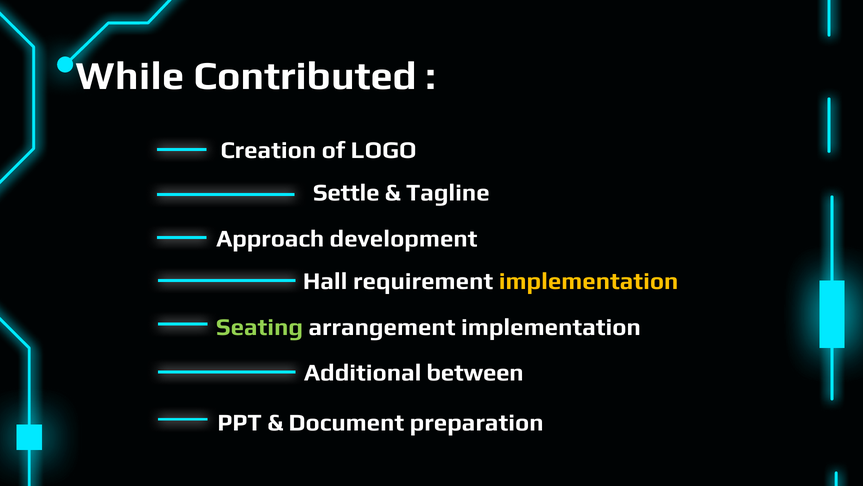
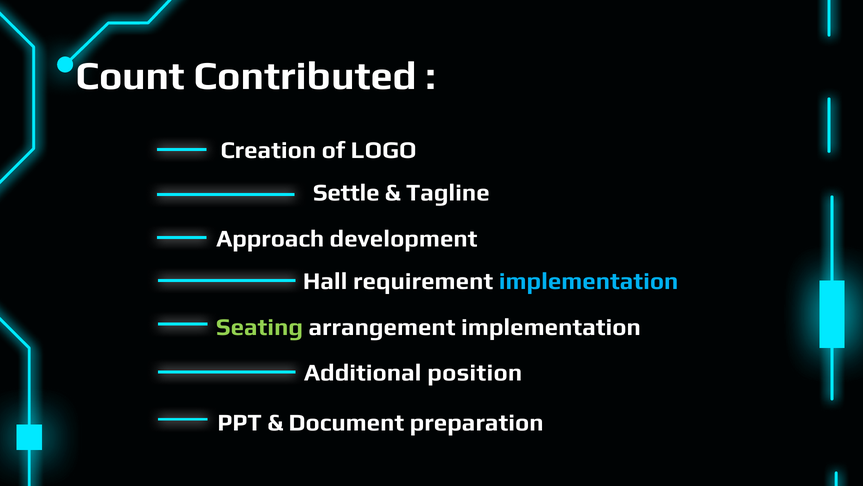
While: While -> Count
implementation at (589, 281) colour: yellow -> light blue
between: between -> position
